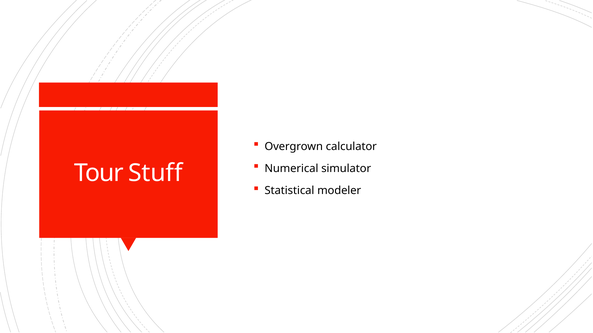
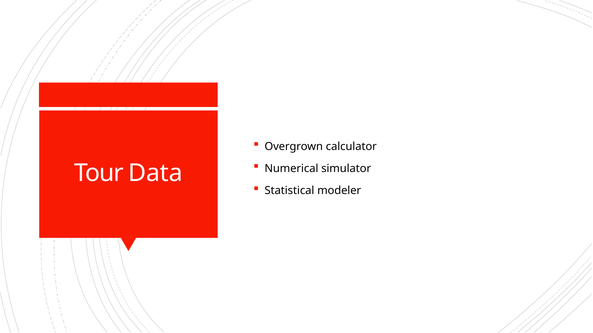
Stuff: Stuff -> Data
